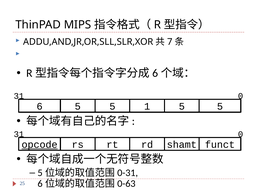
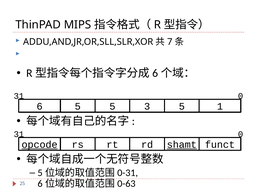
1: 1 -> 3
6 5: 5 -> 1
shamt underline: none -> present
